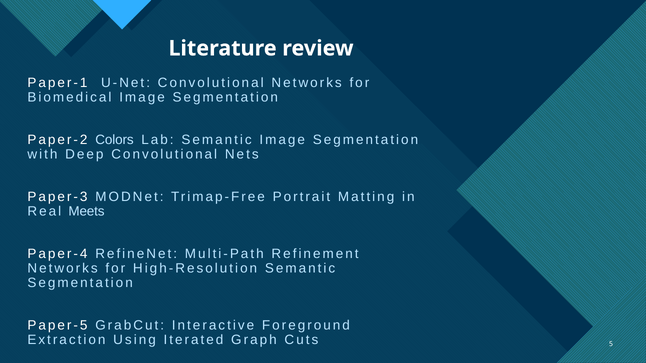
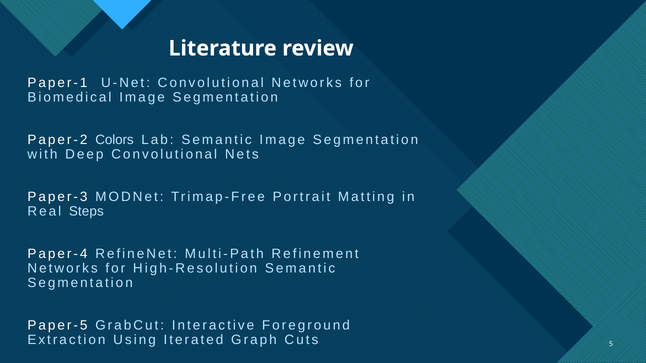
Meets: Meets -> Steps
